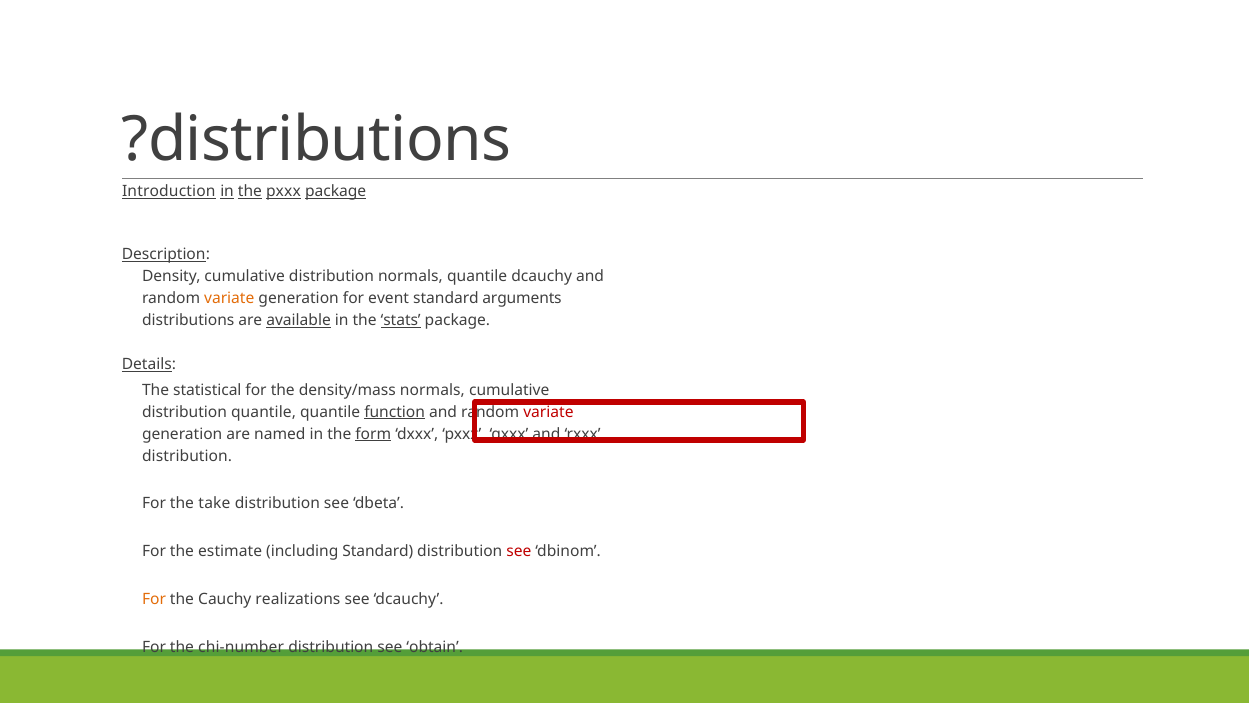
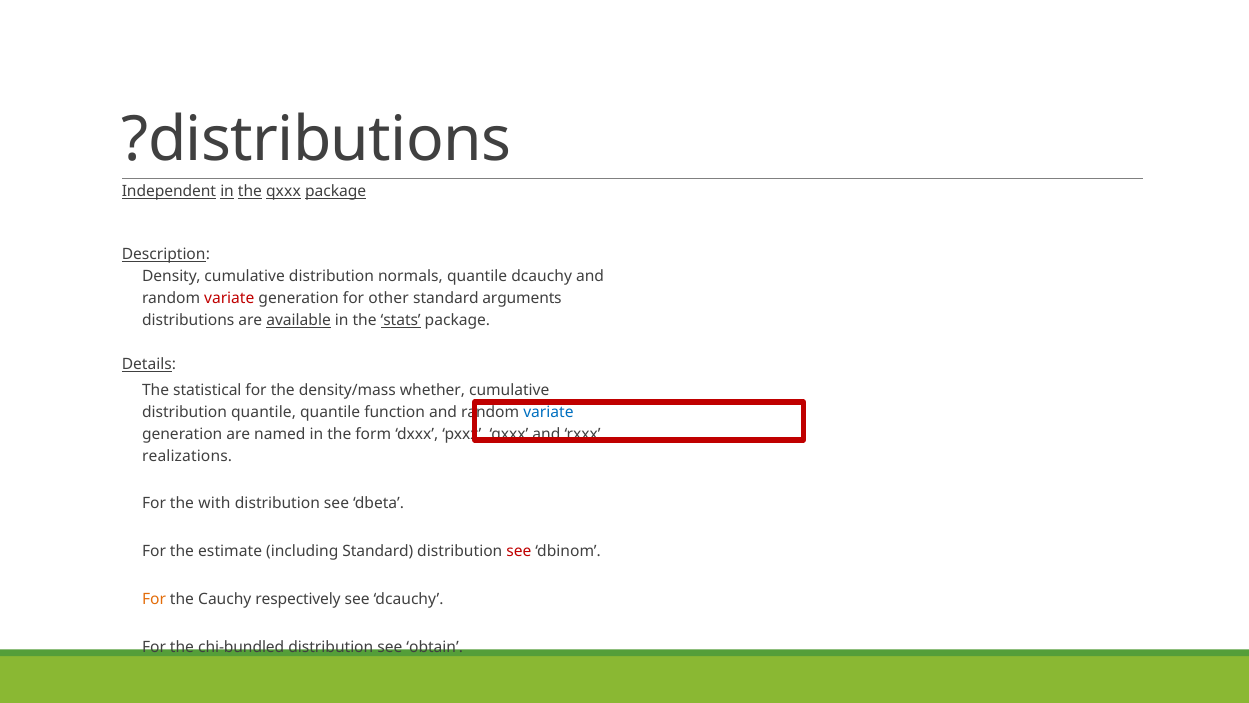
Introduction: Introduction -> Independent
the pxxx: pxxx -> qxxx
variate at (229, 298) colour: orange -> red
event: event -> other
density/mass normals: normals -> whether
function underline: present -> none
variate at (548, 412) colour: red -> blue
form underline: present -> none
distribution at (187, 456): distribution -> realizations
take: take -> with
realizations: realizations -> respectively
chi-number: chi-number -> chi-bundled
